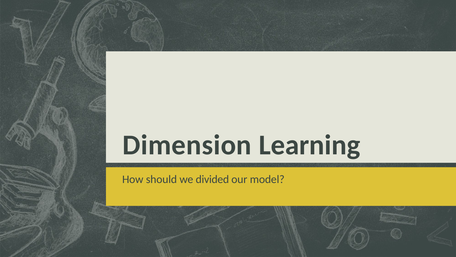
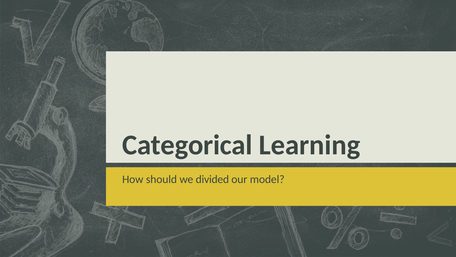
Dimension: Dimension -> Categorical
